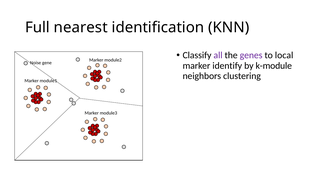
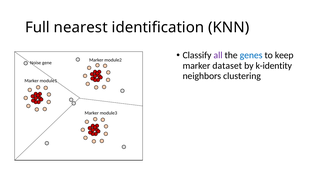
genes colour: purple -> blue
local: local -> keep
identify: identify -> dataset
k-module: k-module -> k-identity
